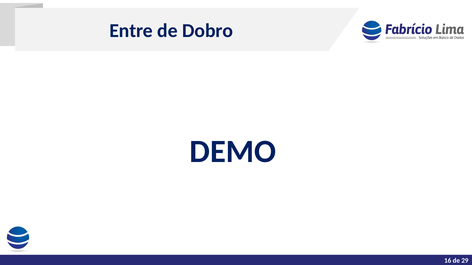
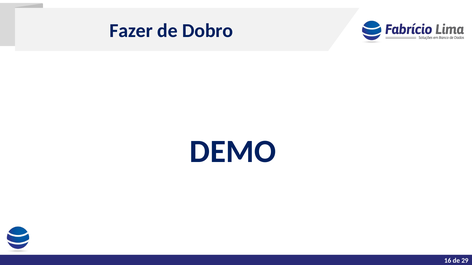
Entre: Entre -> Fazer
